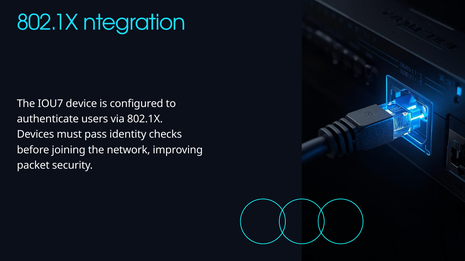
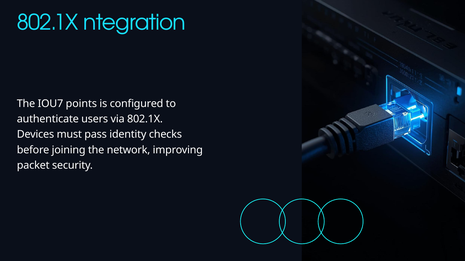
device: device -> points
